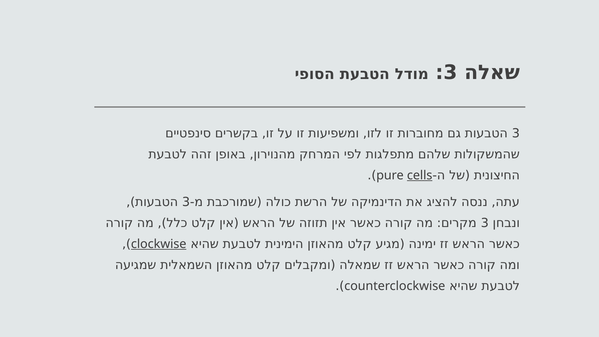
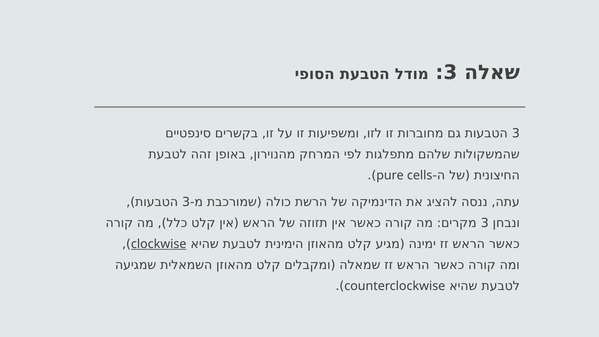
cells underline: present -> none
